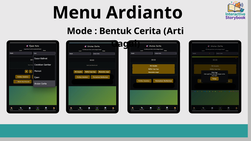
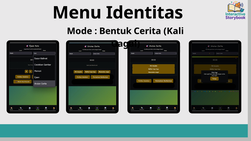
Ardianto: Ardianto -> Identitas
Arti: Arti -> Kali
